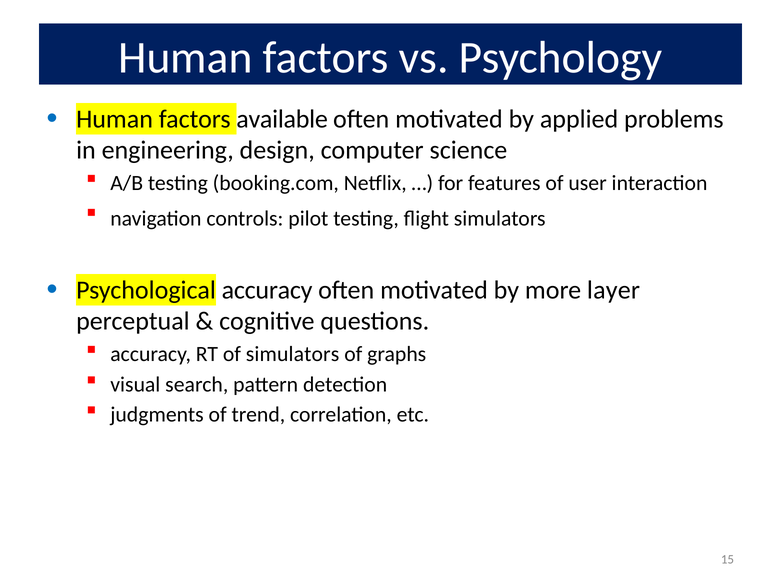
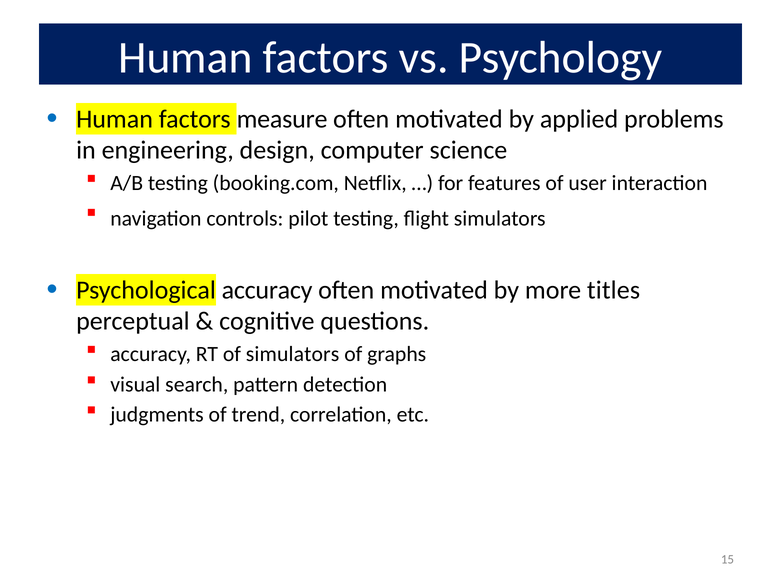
available: available -> measure
layer: layer -> titles
